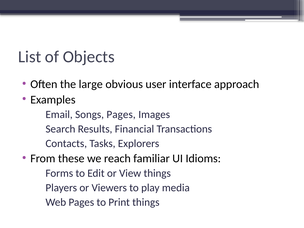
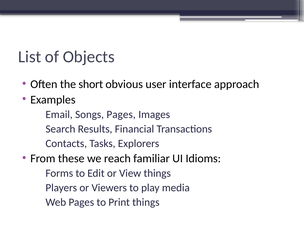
large: large -> short
